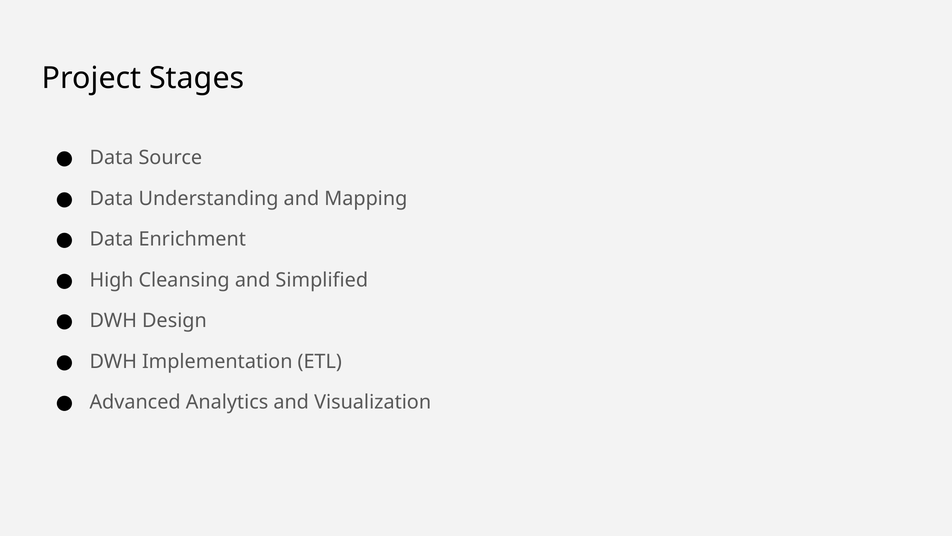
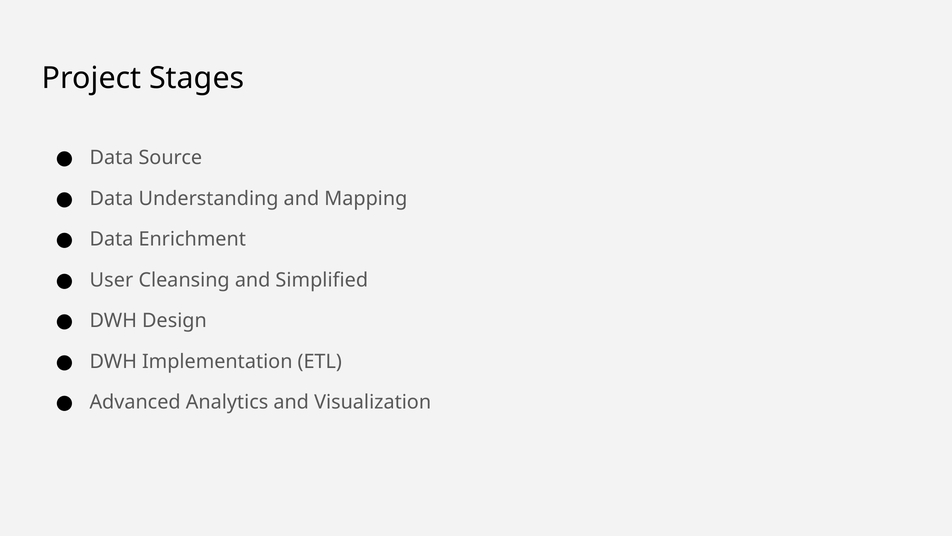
High: High -> User
